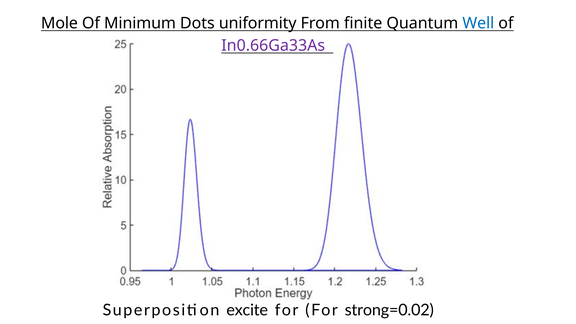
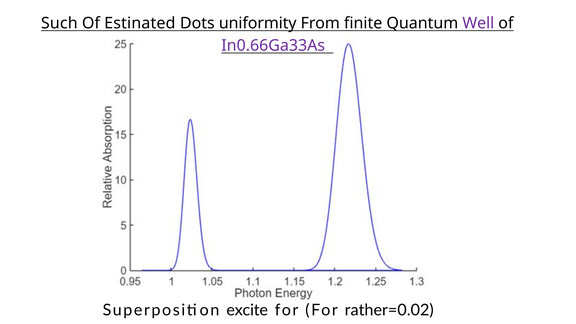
Mole: Mole -> Such
Minimum: Minimum -> Estinated
Well colour: blue -> purple
strong=0.02: strong=0.02 -> rather=0.02
